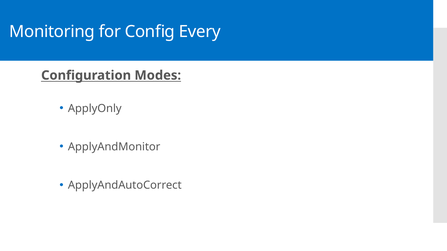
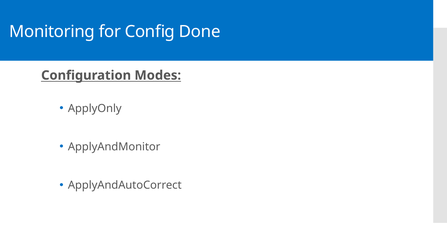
Every: Every -> Done
